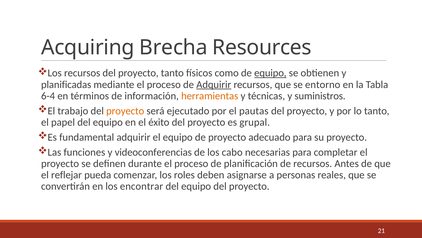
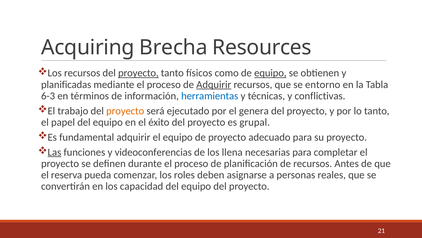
proyecto at (138, 73) underline: none -> present
6-4: 6-4 -> 6-3
herramientas colour: orange -> blue
suministros: suministros -> conflictivas
pautas: pautas -> genera
Las underline: none -> present
cabo: cabo -> llena
reflejar: reflejar -> reserva
encontrar: encontrar -> capacidad
